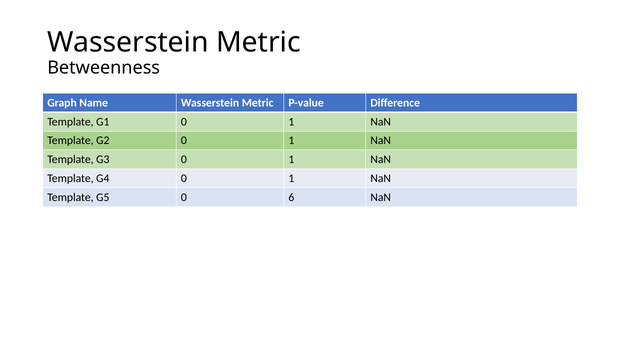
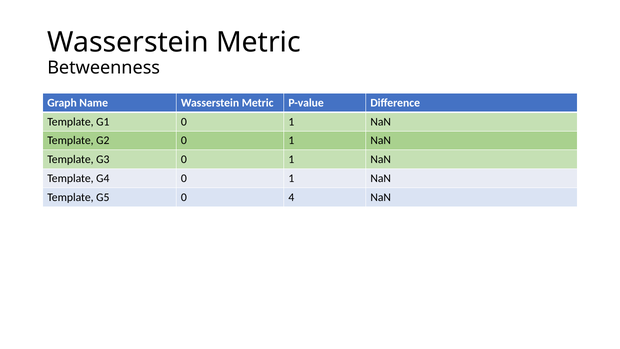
6: 6 -> 4
